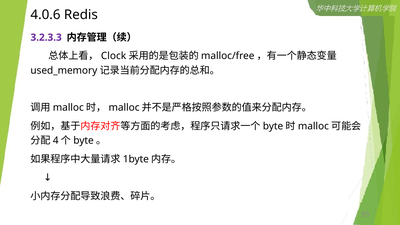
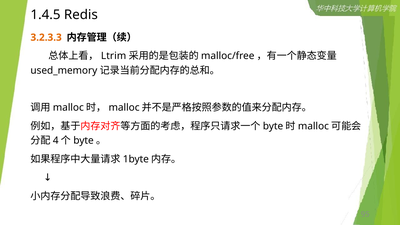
4.0.6: 4.0.6 -> 1.4.5
3.2.3.3 colour: purple -> orange
Clock: Clock -> Ltrim
